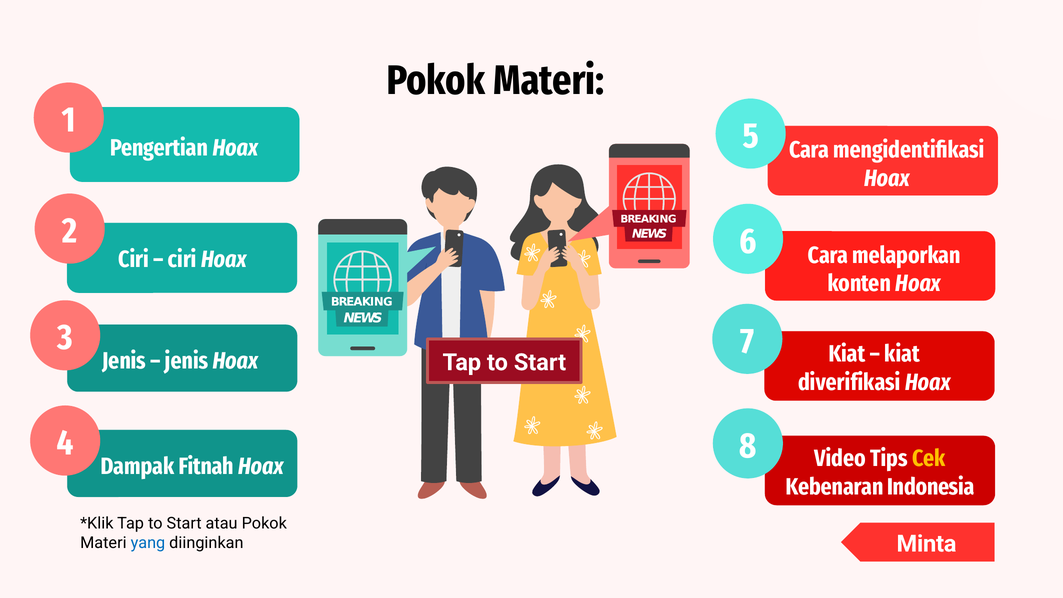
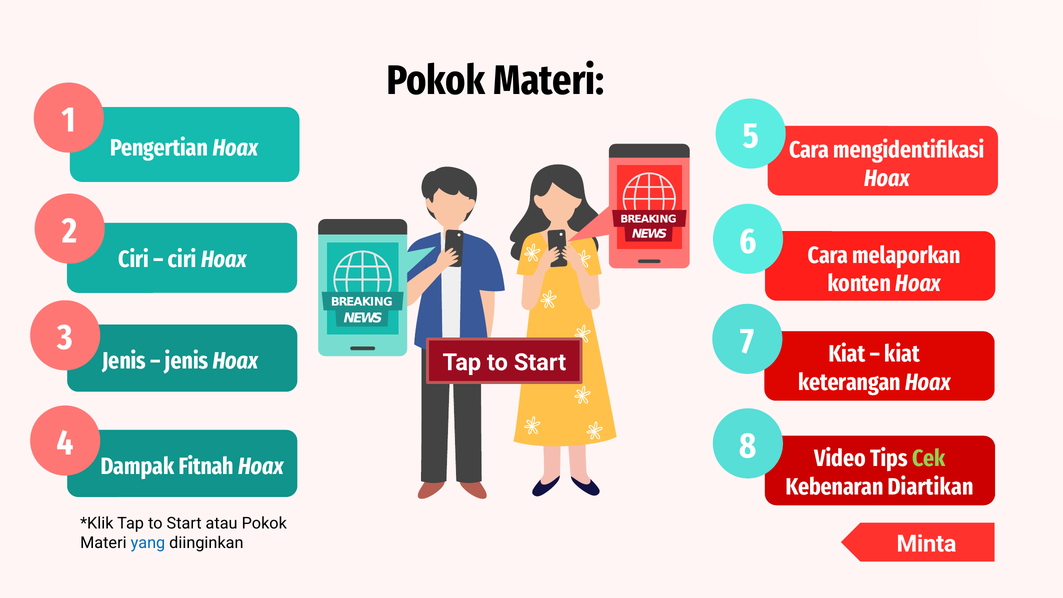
diverifikasi: diverifikasi -> keterangan
Cek colour: yellow -> light green
Indonesia: Indonesia -> Diartikan
